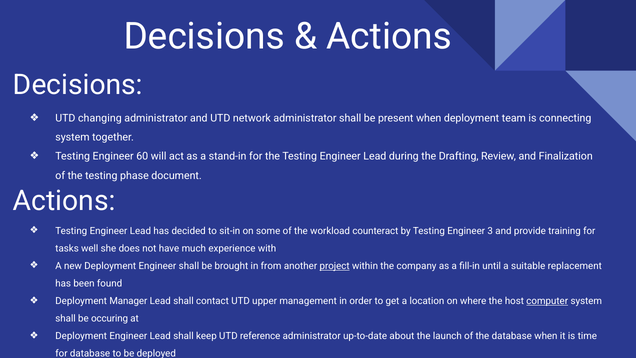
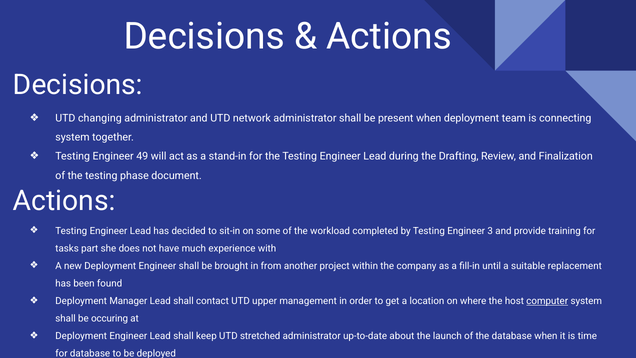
60: 60 -> 49
counteract: counteract -> completed
well: well -> part
project underline: present -> none
reference: reference -> stretched
